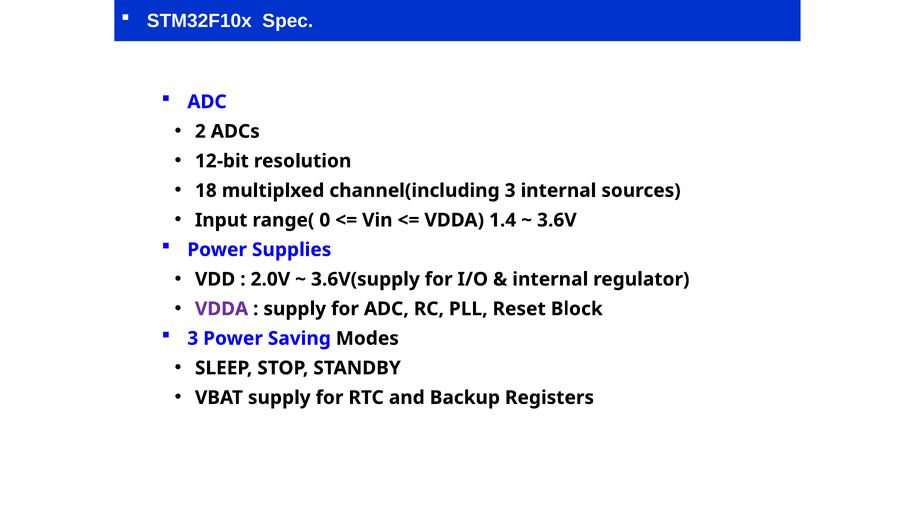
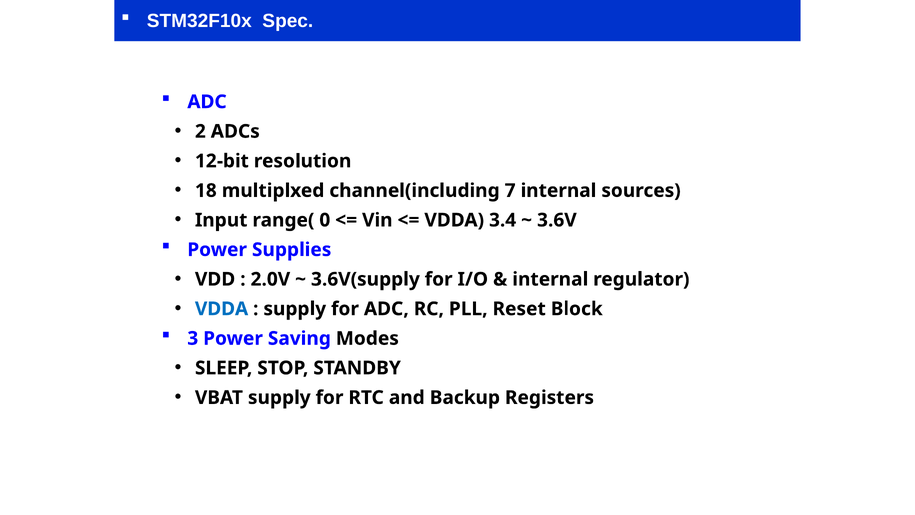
channel(including 3: 3 -> 7
1.4: 1.4 -> 3.4
VDDA at (222, 309) colour: purple -> blue
